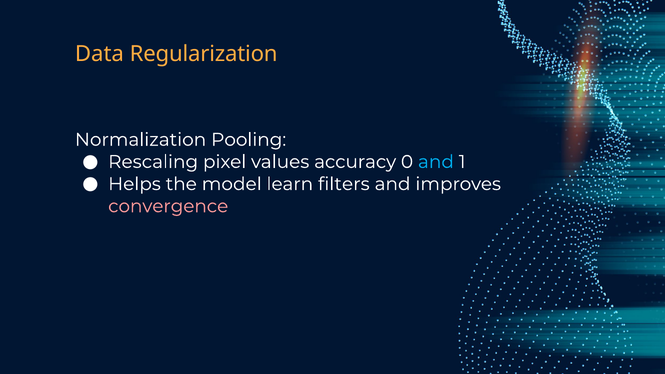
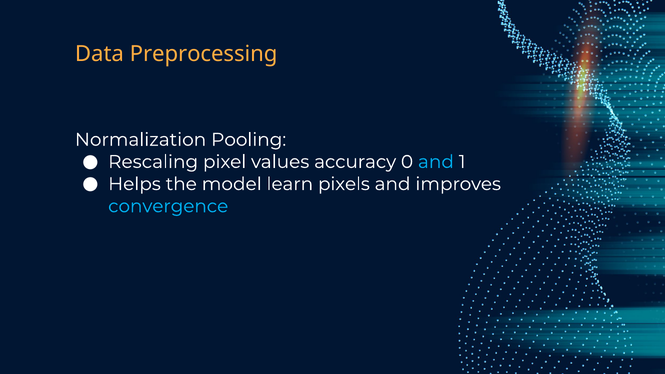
Regularization: Regularization -> Preprocessing
filters: filters -> pixels
convergence colour: pink -> light blue
